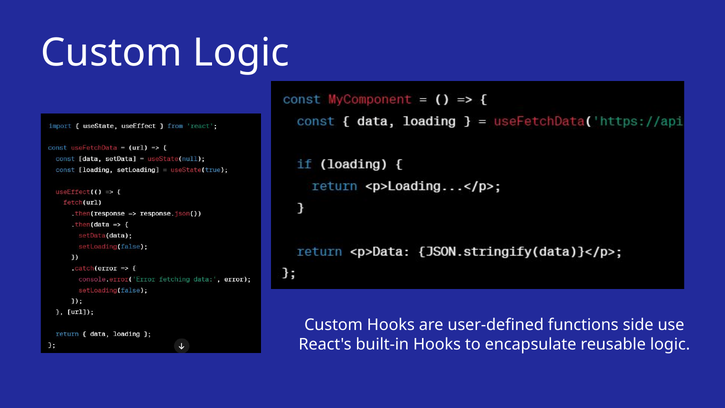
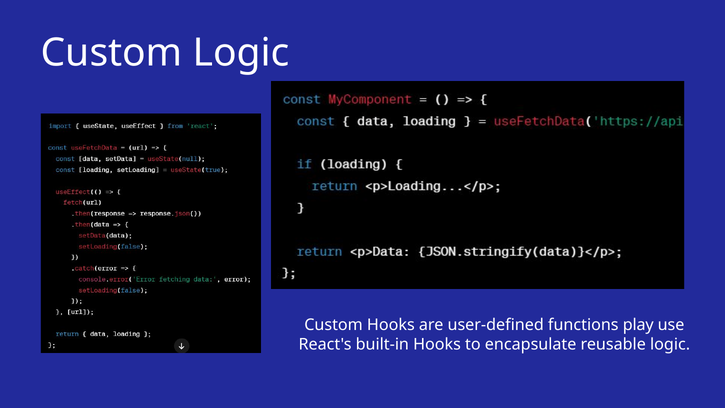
side: side -> play
